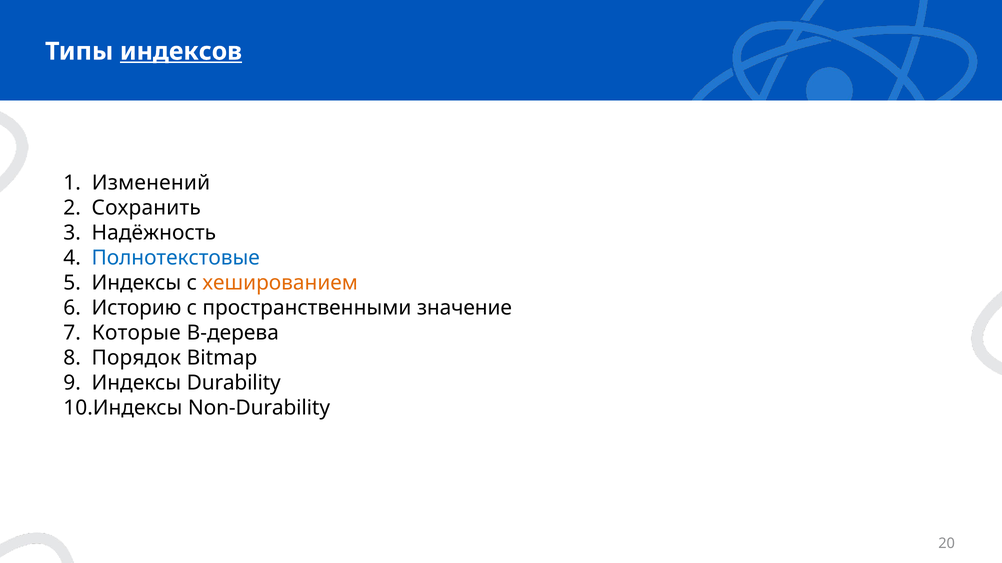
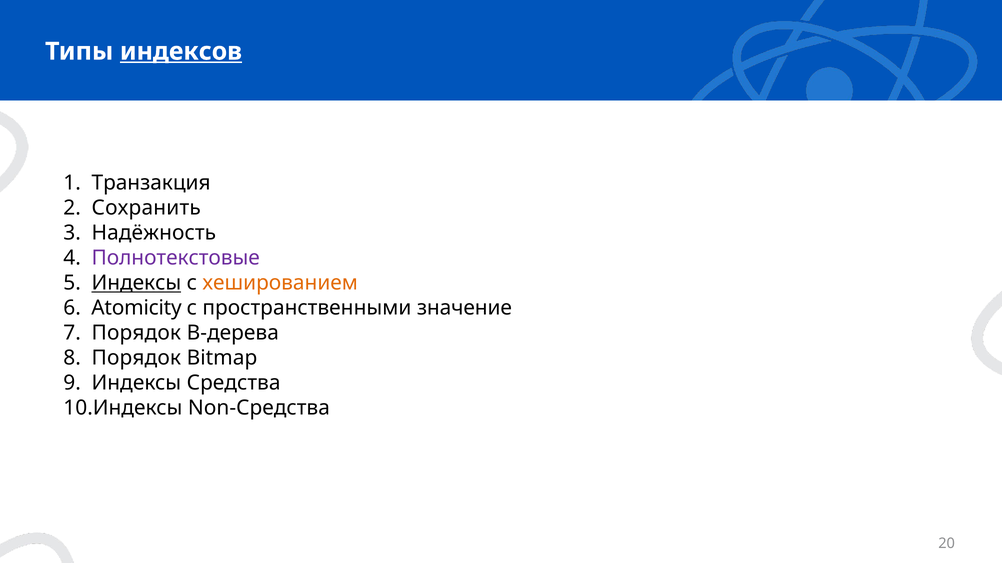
Изменений: Изменений -> Транзакция
Полнотекстовые colour: blue -> purple
Индексы at (136, 283) underline: none -> present
Историю: Историю -> Atomicity
Которые at (136, 333): Которые -> Порядок
Durability: Durability -> Средства
Non-Durability: Non-Durability -> Non-Средства
